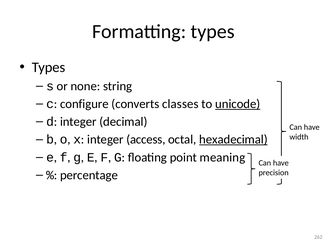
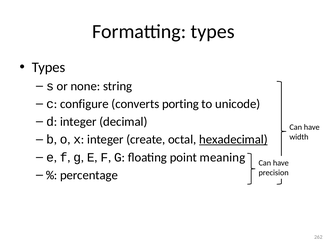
classes: classes -> porting
unicode underline: present -> none
access: access -> create
